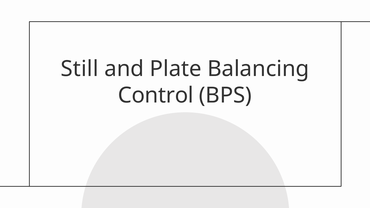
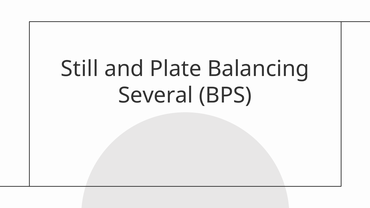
Control: Control -> Several
